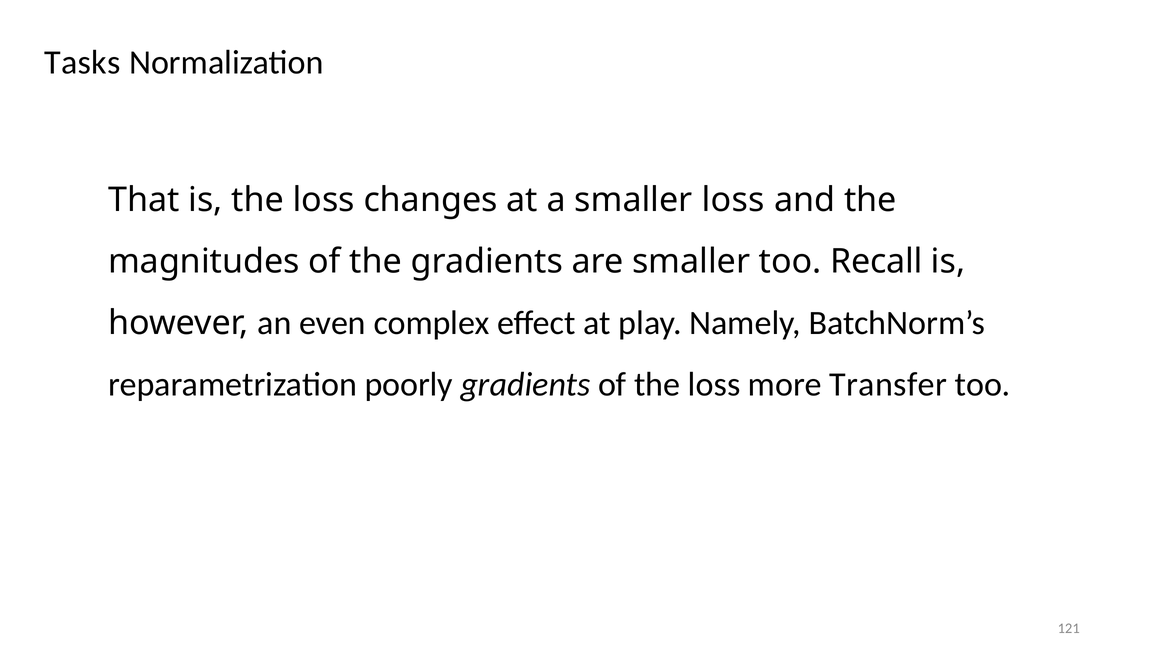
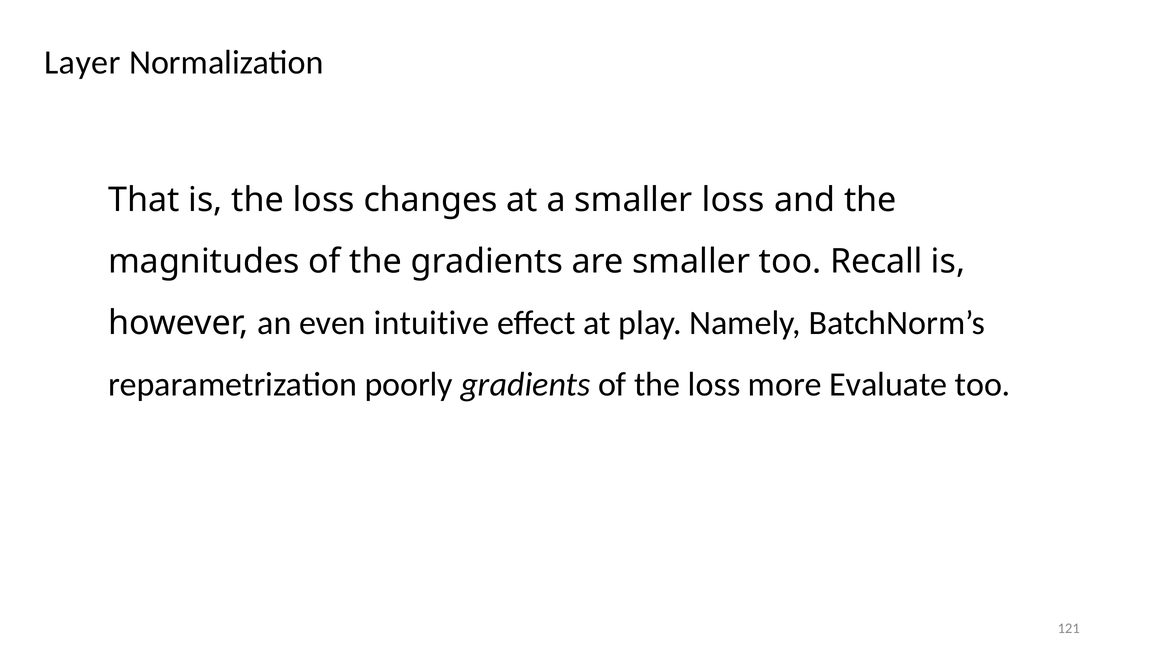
Tasks: Tasks -> Layer
complex: complex -> intuitive
Transfer: Transfer -> Evaluate
